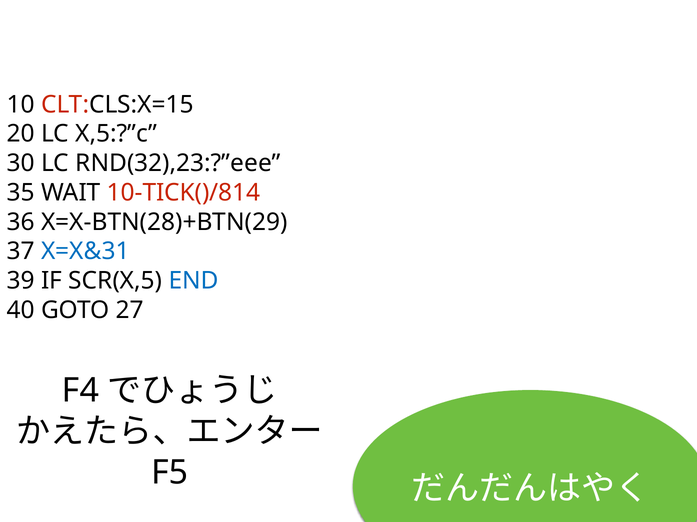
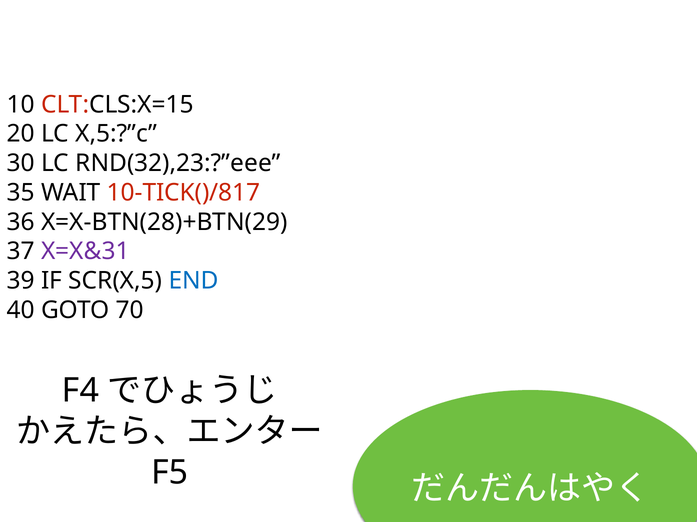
10-TICK()/814: 10-TICK()/814 -> 10-TICK()/817
X=X&31 colour: blue -> purple
27: 27 -> 70
